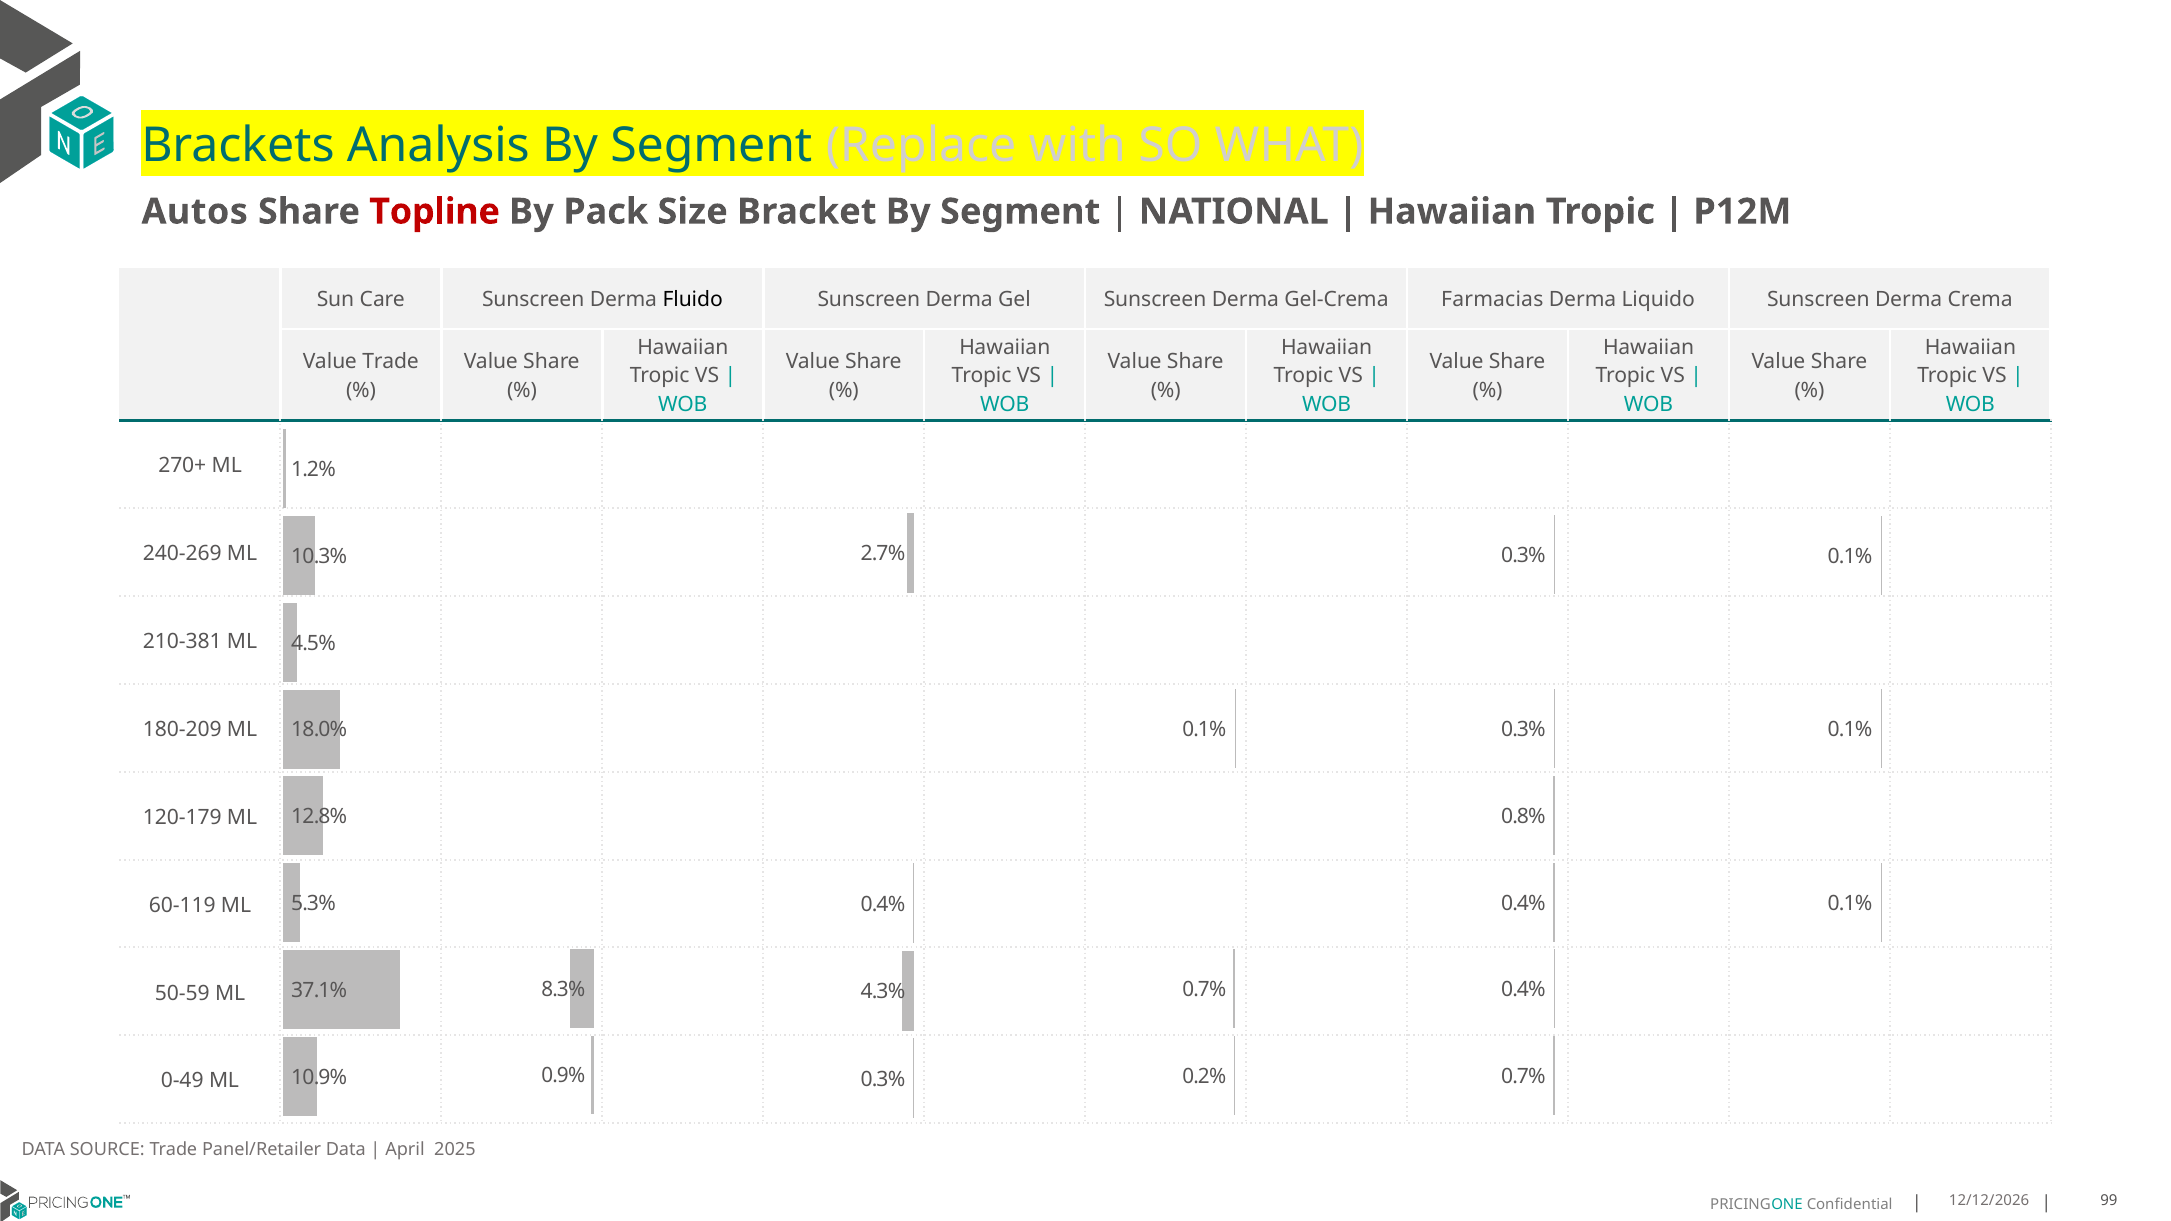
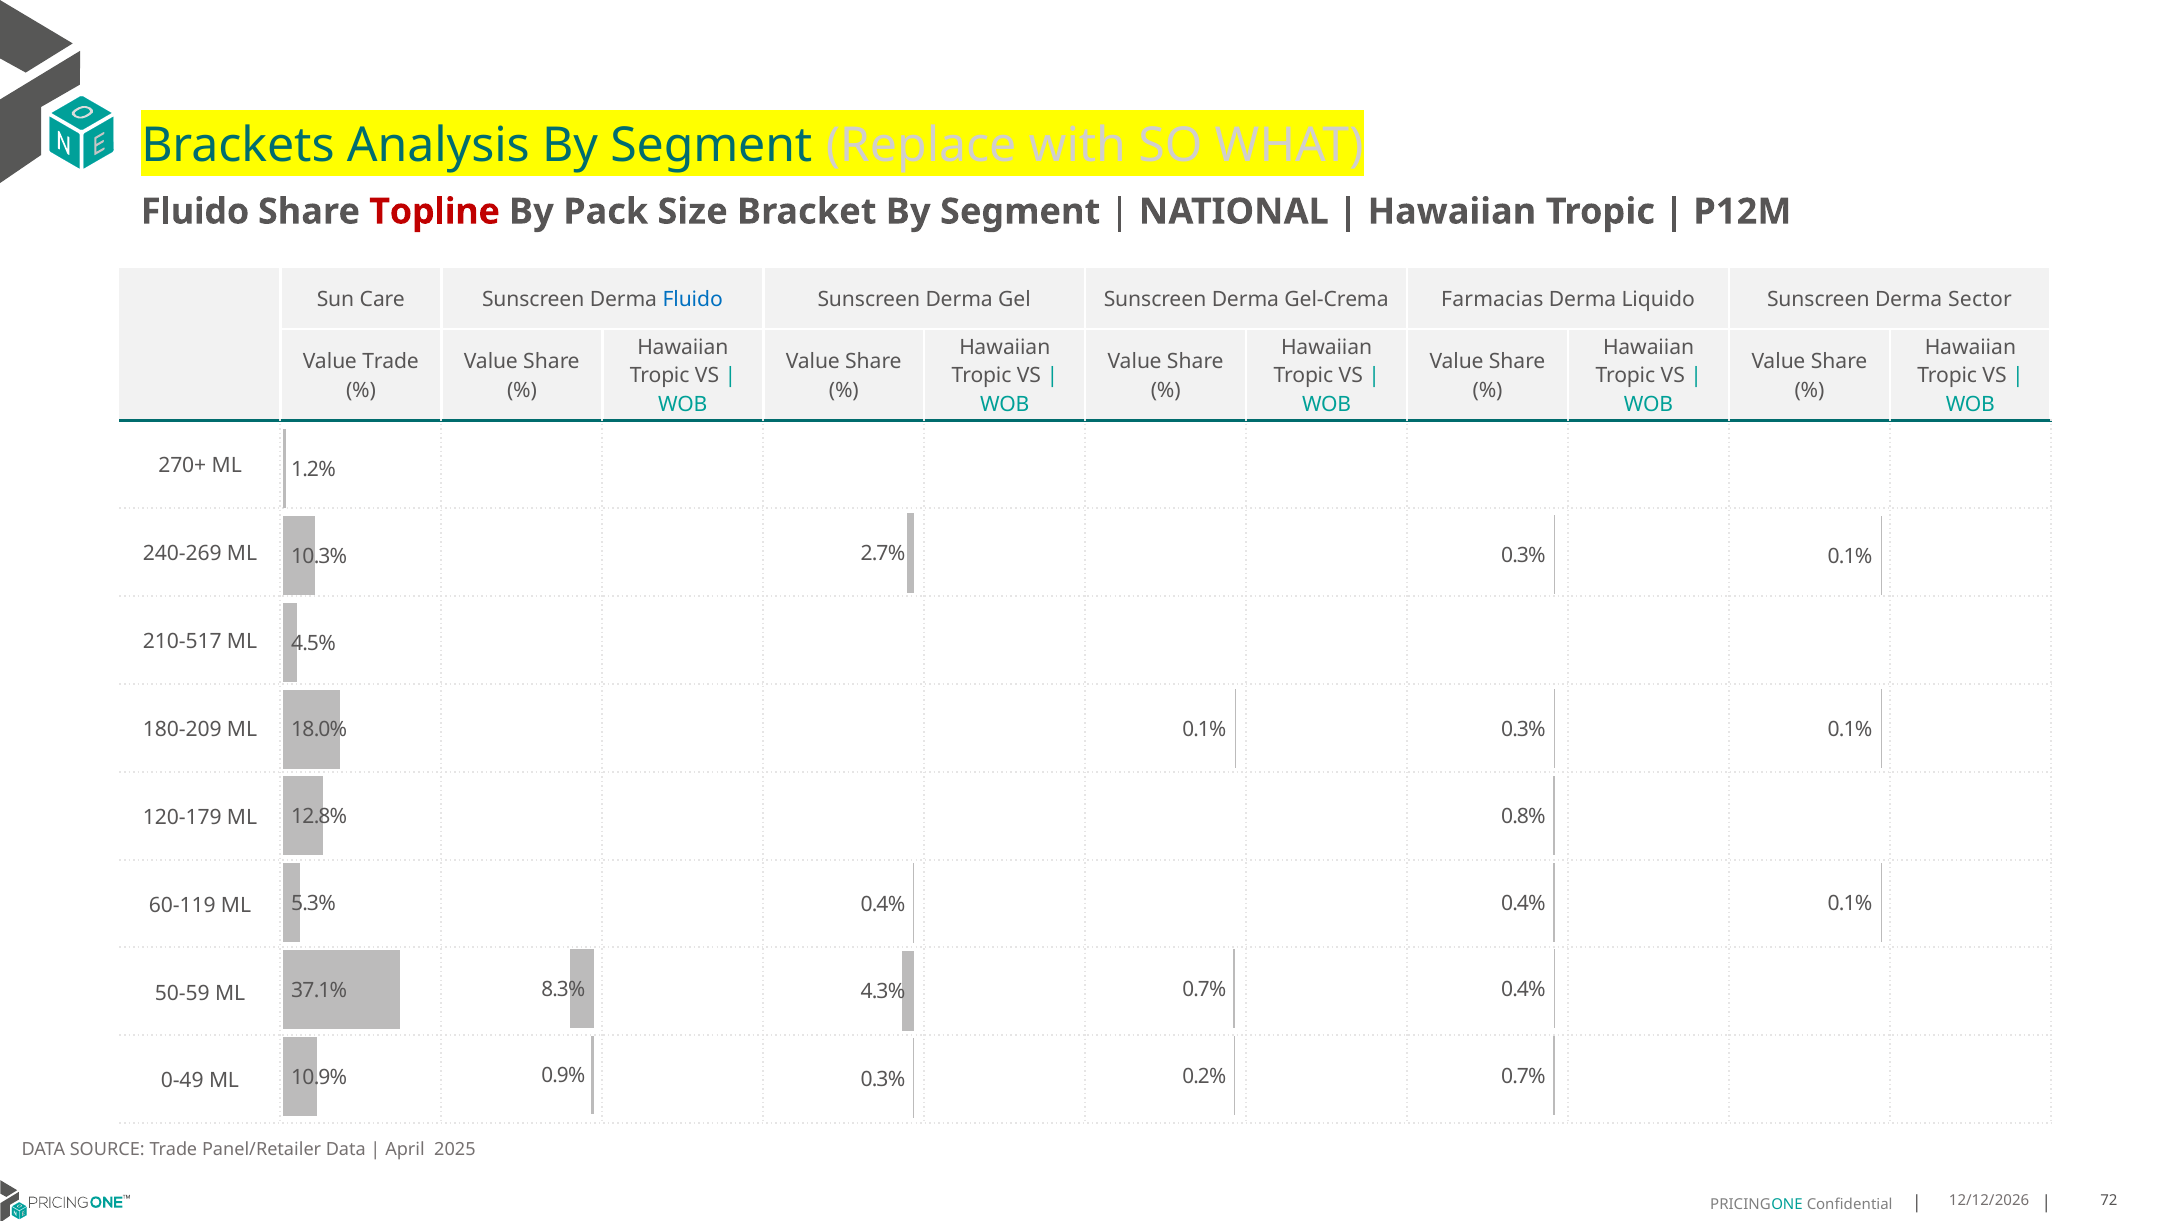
Autos at (195, 212): Autos -> Fluido
Fluido at (693, 299) colour: black -> blue
Crema: Crema -> Sector
210-381: 210-381 -> 210-517
99: 99 -> 72
